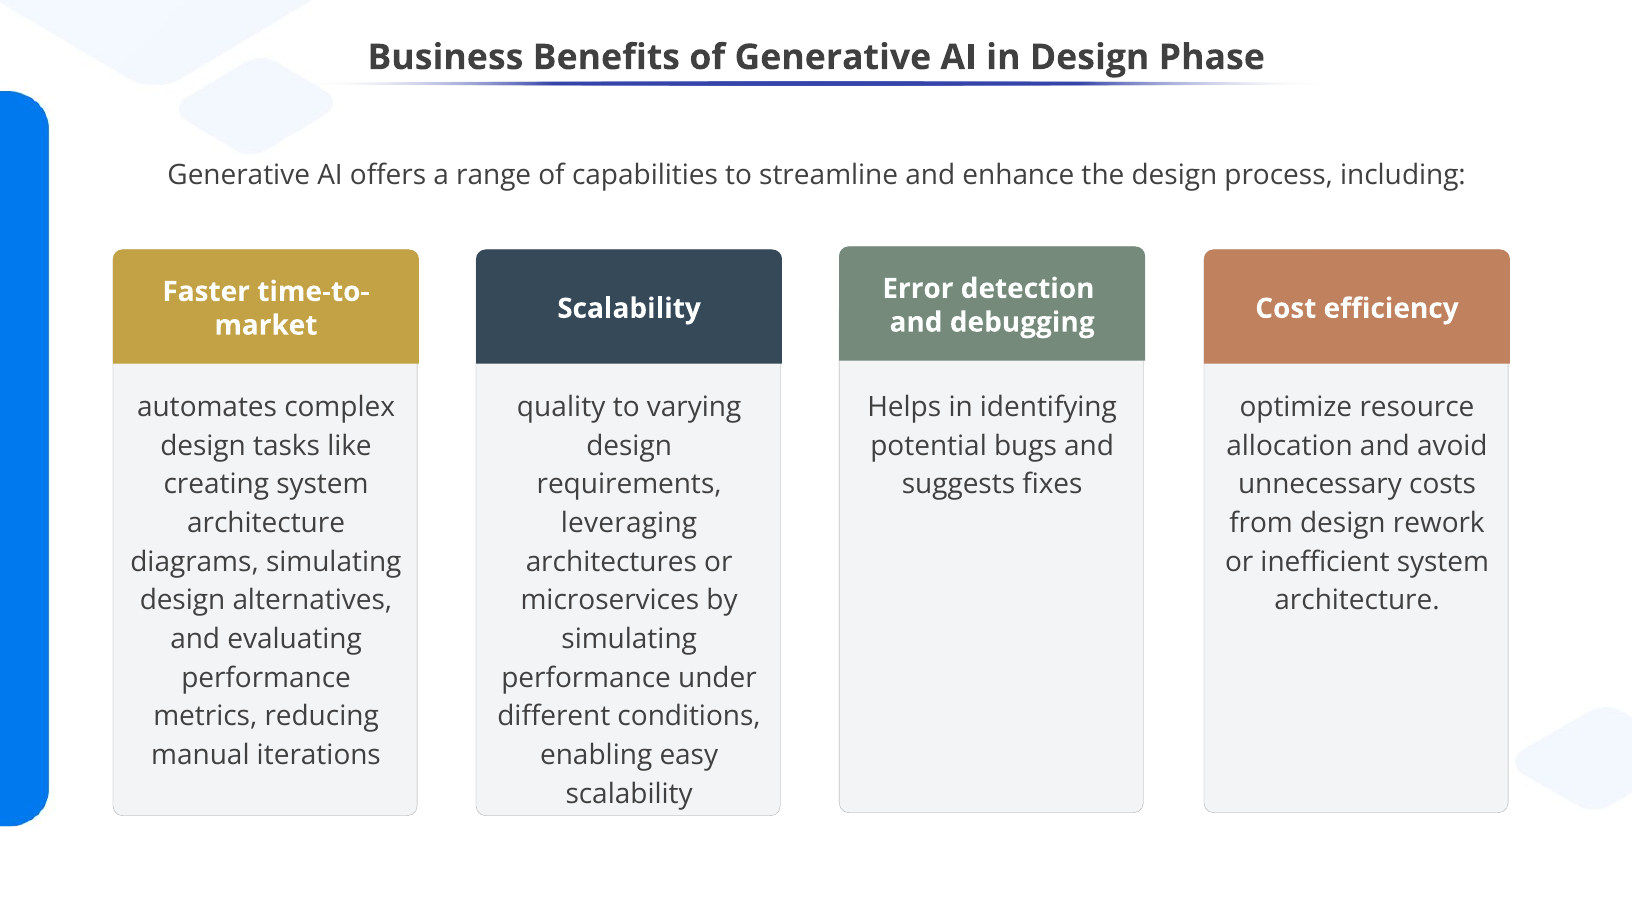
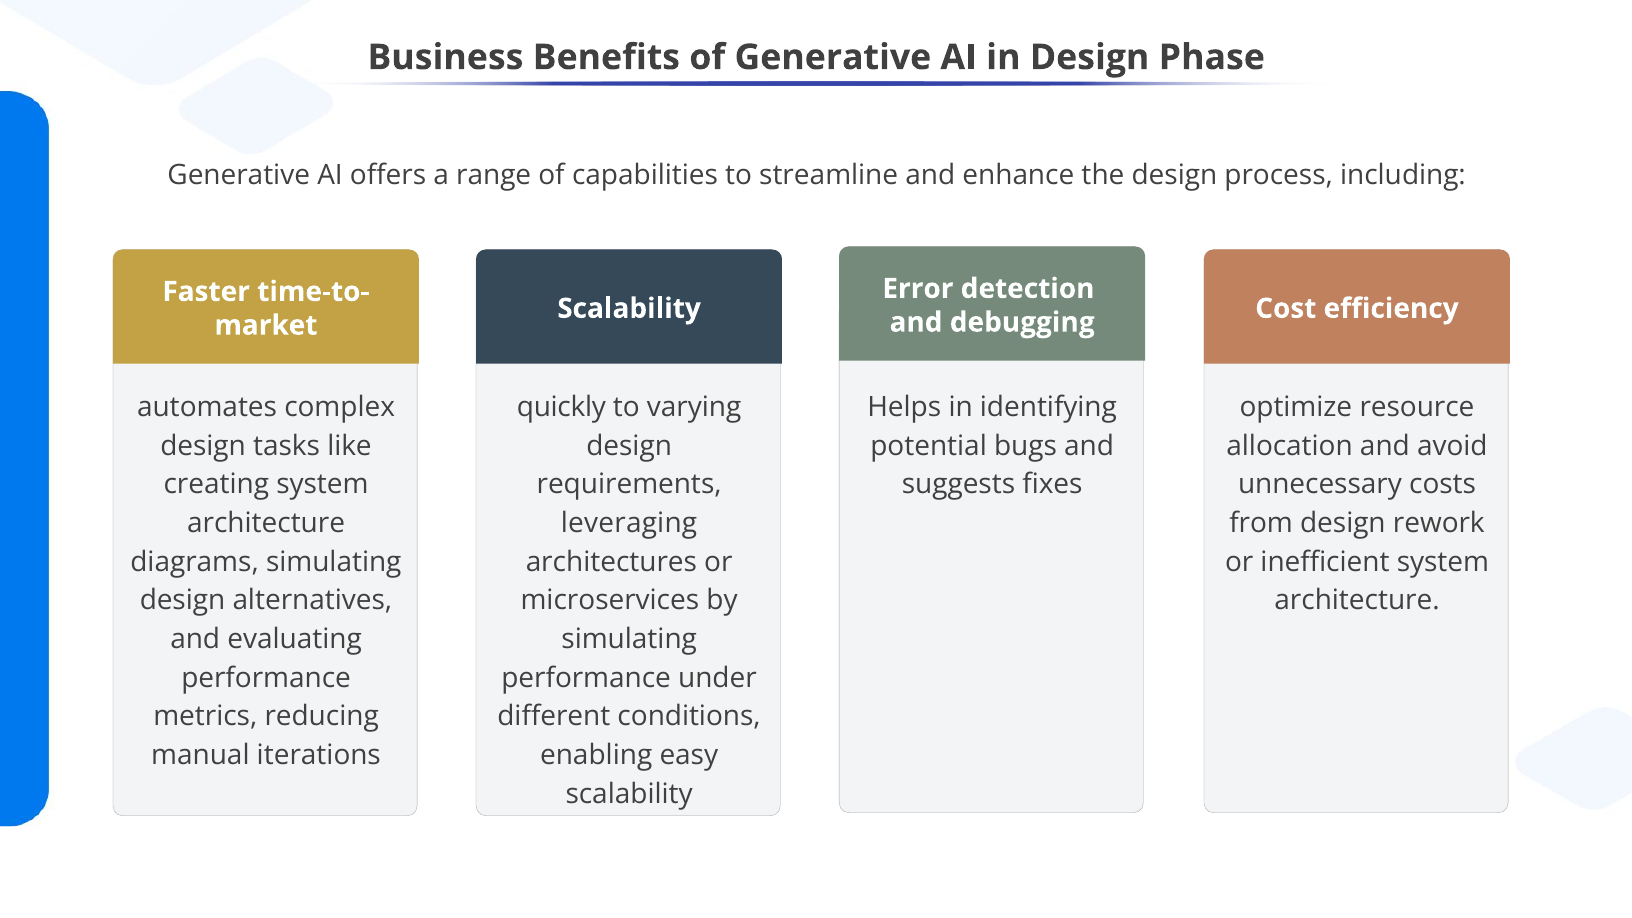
quality: quality -> quickly
